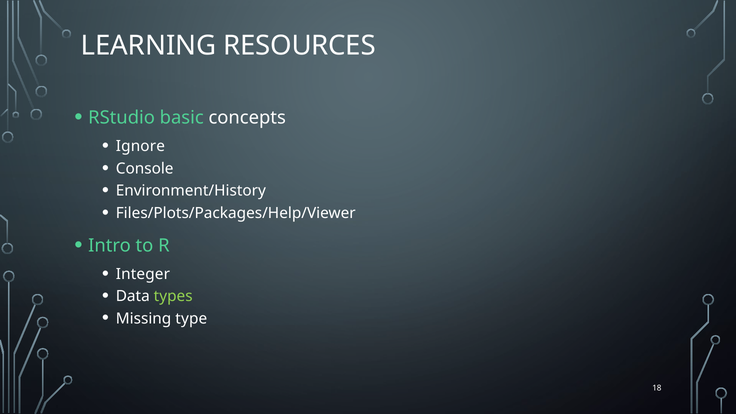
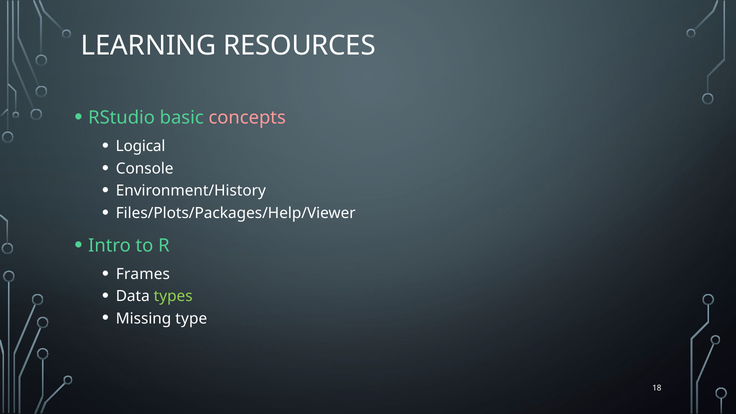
concepts colour: white -> pink
Ignore: Ignore -> Logical
Integer: Integer -> Frames
